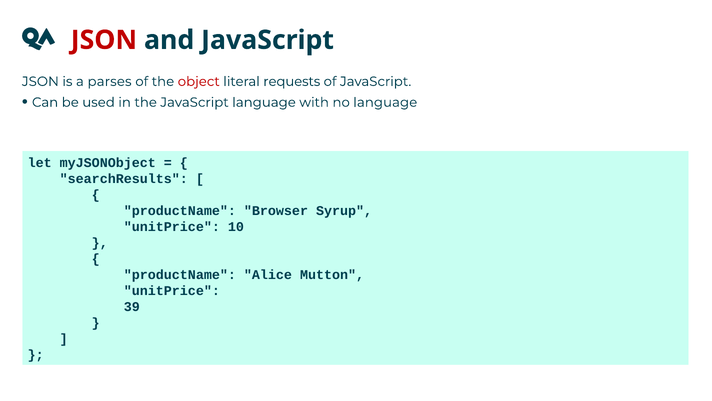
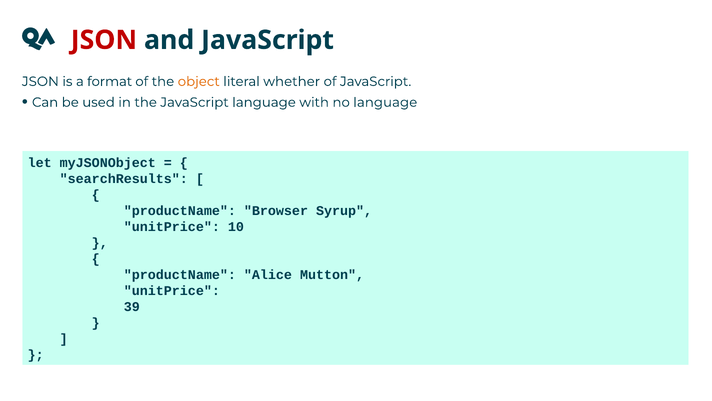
parses: parses -> format
object colour: red -> orange
requests: requests -> whether
